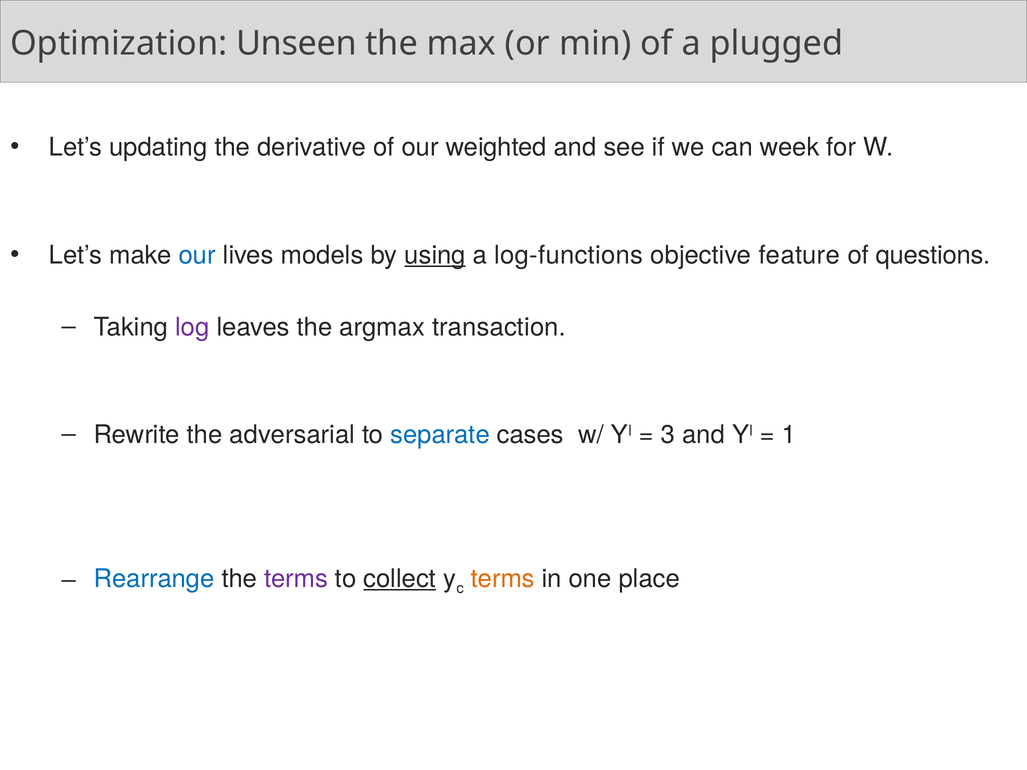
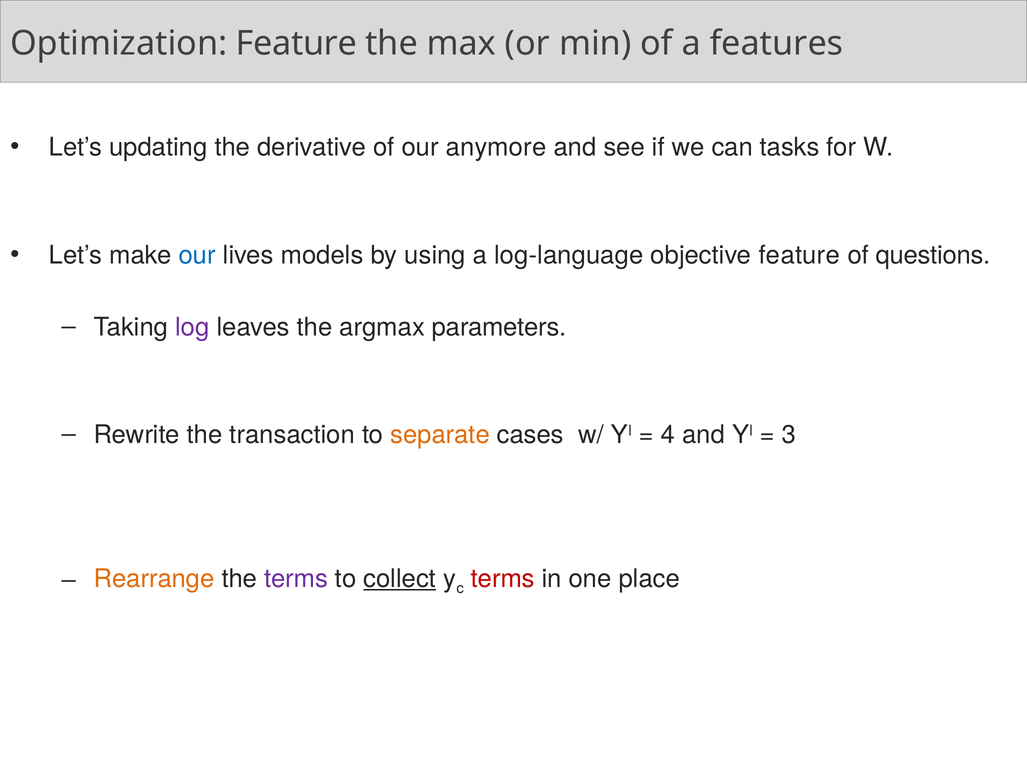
Optimization Unseen: Unseen -> Feature
plugged: plugged -> features
weighted: weighted -> anymore
week: week -> tasks
using underline: present -> none
log-functions: log-functions -> log-language
transaction: transaction -> parameters
adversarial: adversarial -> transaction
separate colour: blue -> orange
3: 3 -> 4
1: 1 -> 3
Rearrange colour: blue -> orange
terms at (503, 579) colour: orange -> red
